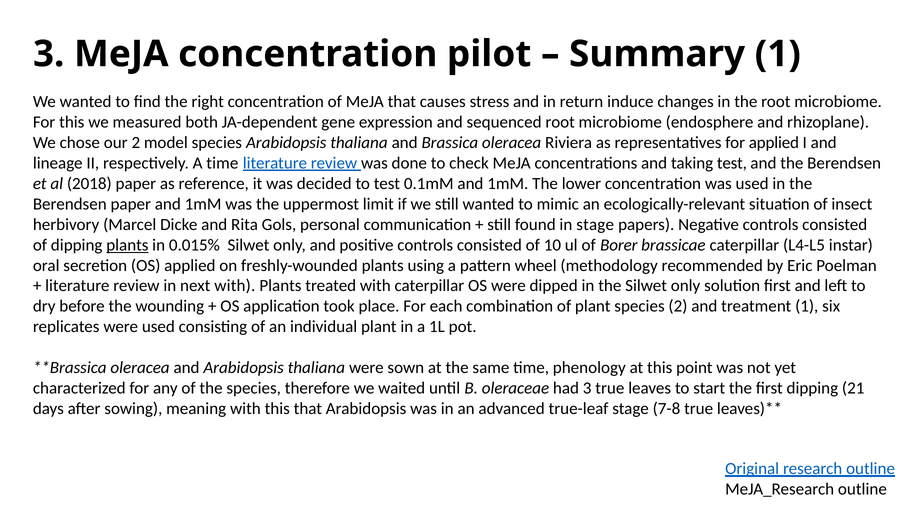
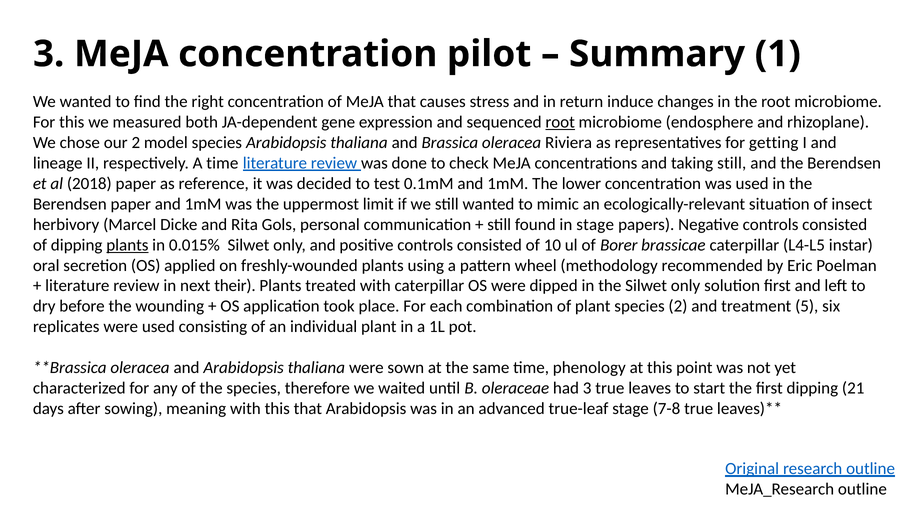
root at (560, 122) underline: none -> present
for applied: applied -> getting
taking test: test -> still
next with: with -> their
treatment 1: 1 -> 5
